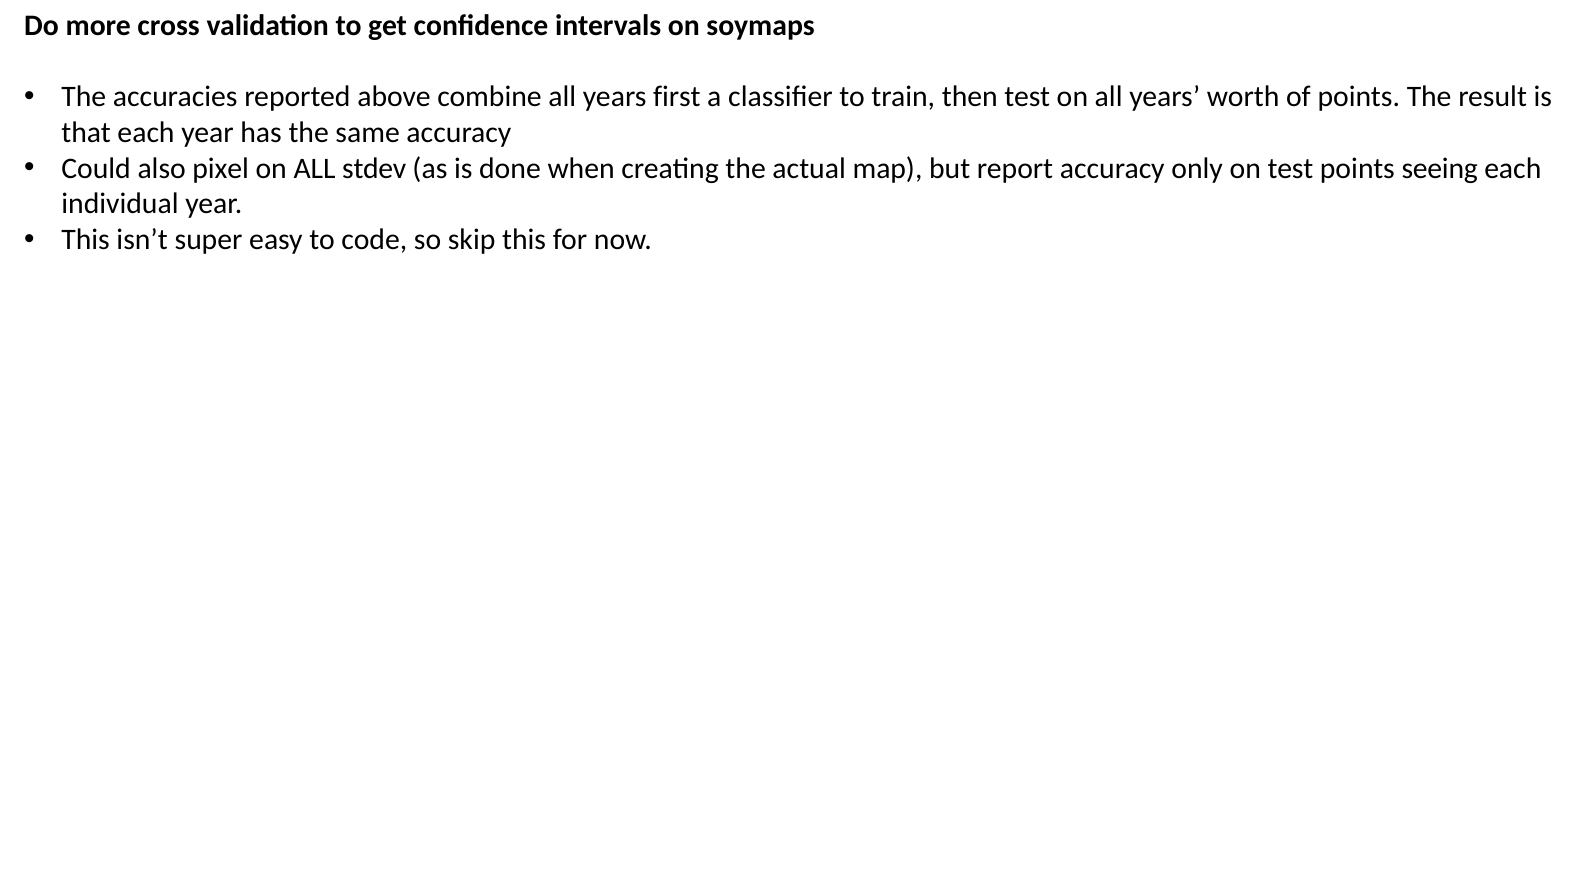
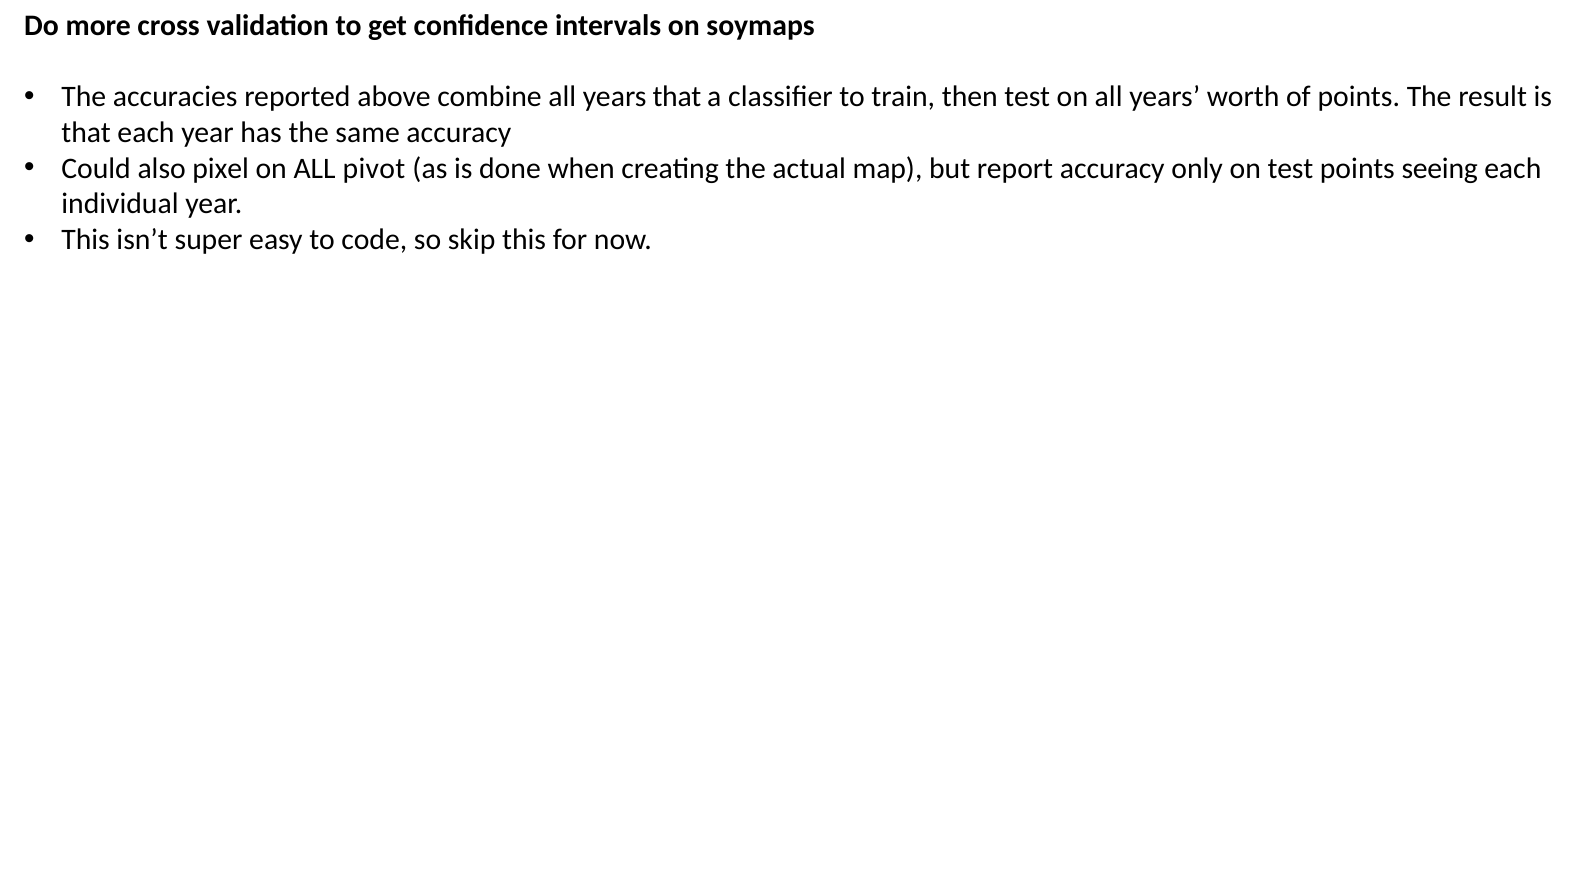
years first: first -> that
stdev: stdev -> pivot
